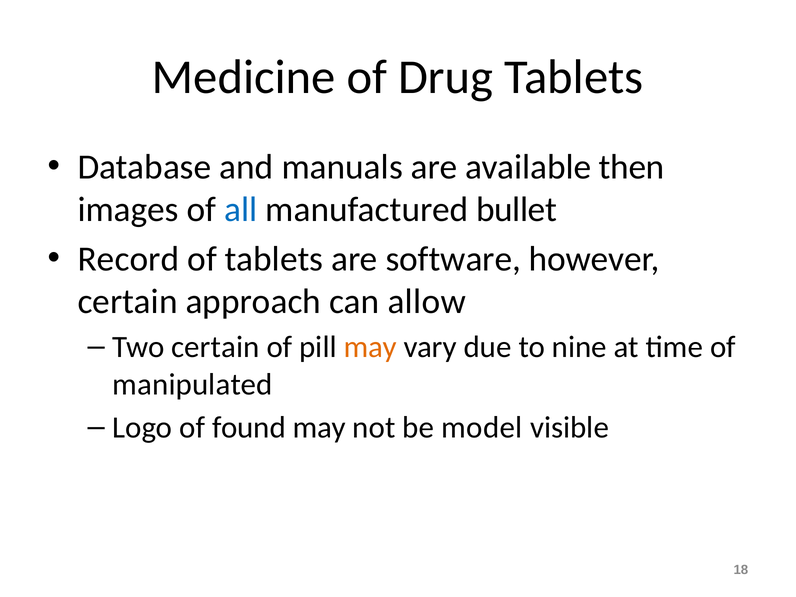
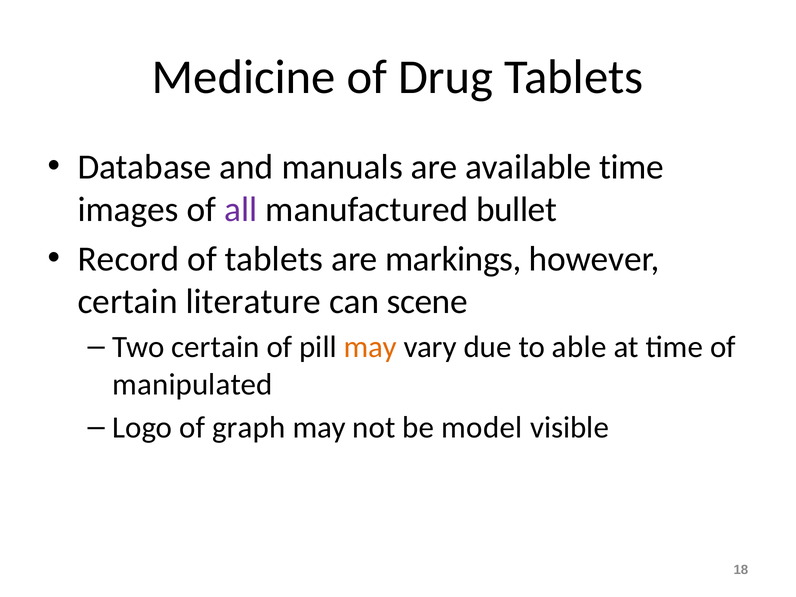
available then: then -> time
all colour: blue -> purple
software: software -> markings
approach: approach -> literature
allow: allow -> scene
nine: nine -> able
found: found -> graph
